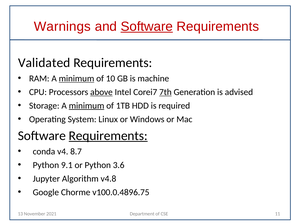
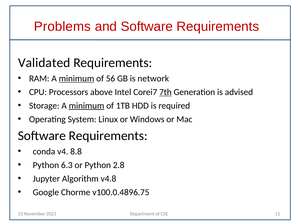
Warnings: Warnings -> Problems
Software at (147, 26) underline: present -> none
10: 10 -> 56
machine: machine -> network
above underline: present -> none
Requirements at (108, 135) underline: present -> none
8.7: 8.7 -> 8.8
9.1: 9.1 -> 6.3
3.6: 3.6 -> 2.8
